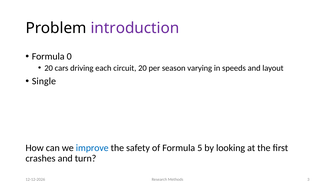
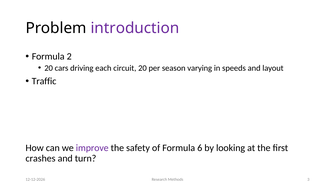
0: 0 -> 2
Single: Single -> Traffic
improve colour: blue -> purple
5: 5 -> 6
